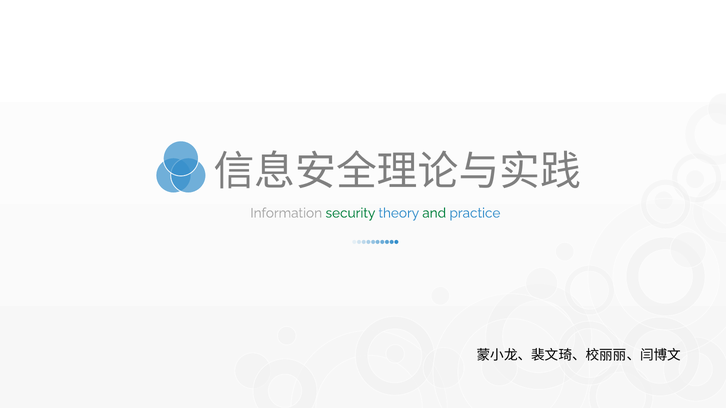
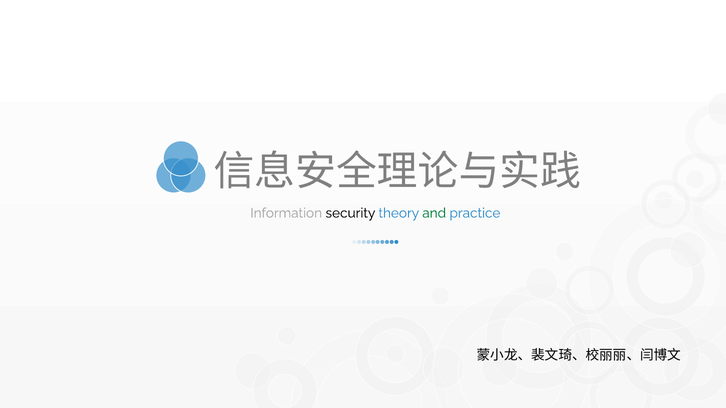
security colour: green -> black
